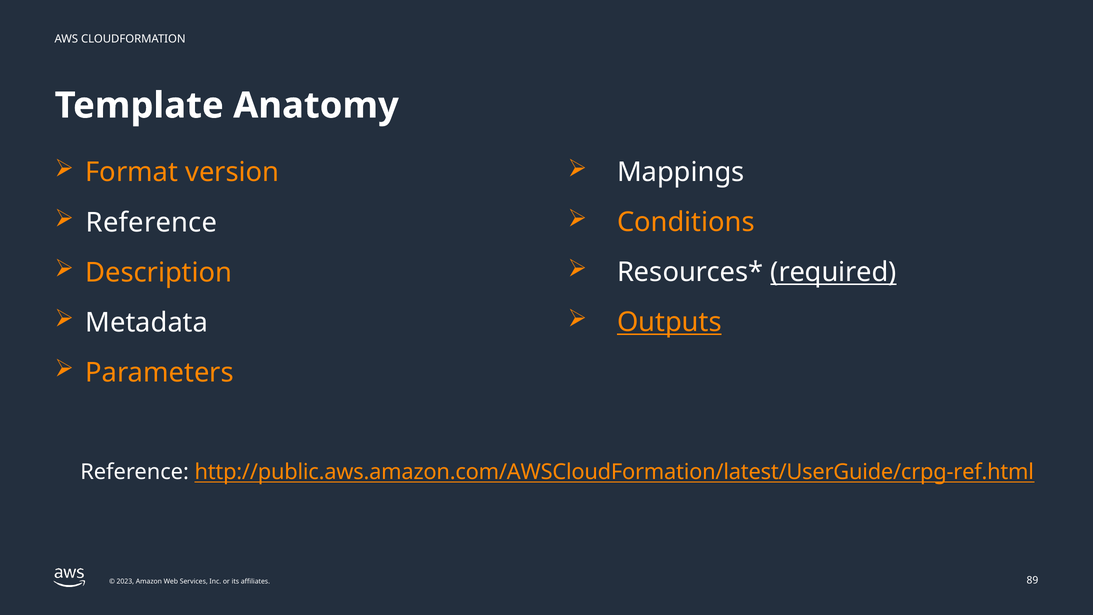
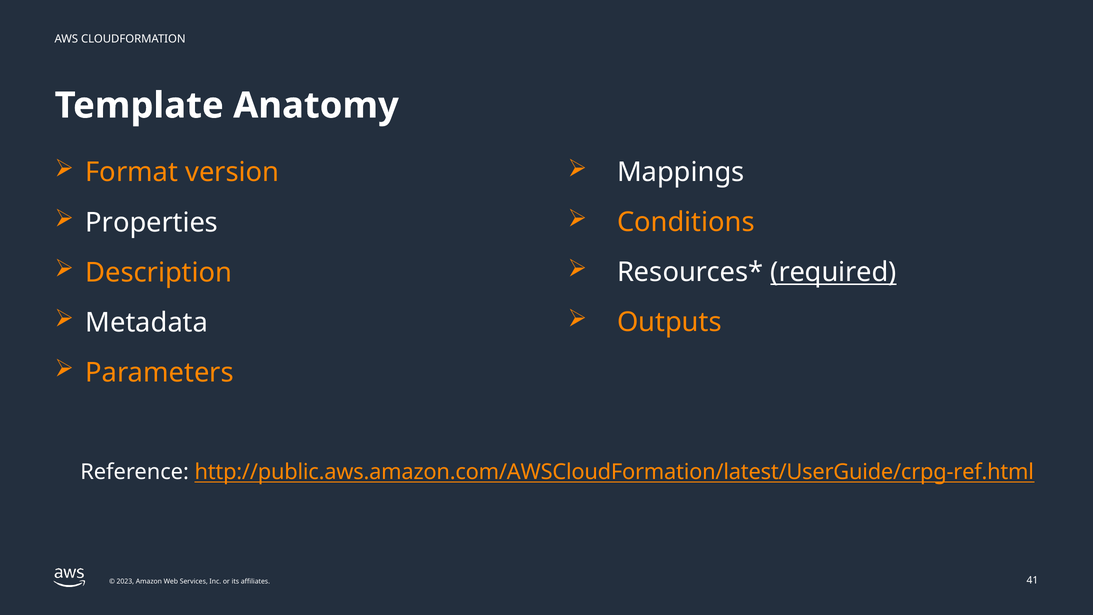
Reference at (152, 222): Reference -> Properties
Outputs underline: present -> none
89: 89 -> 41
